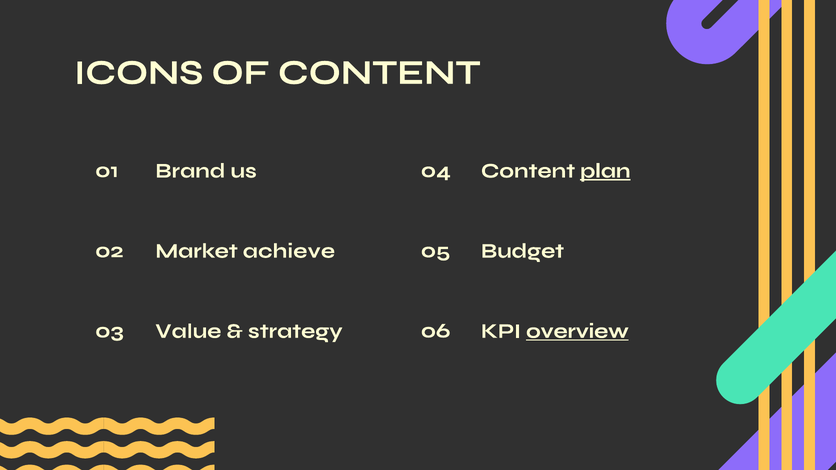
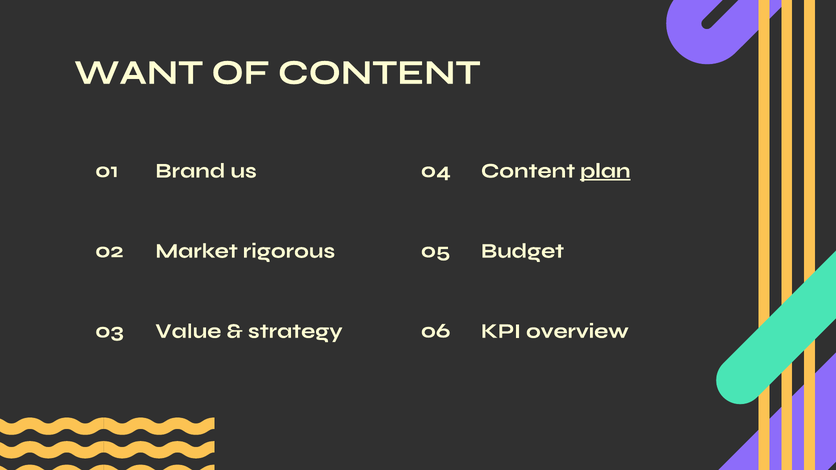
ICONS: ICONS -> WANT
achieve: achieve -> rigorous
overview underline: present -> none
